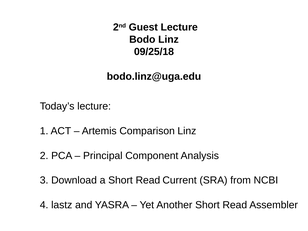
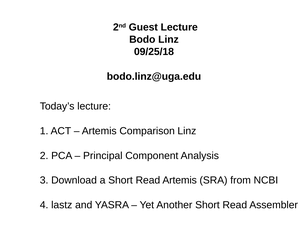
Read Current: Current -> Artemis
